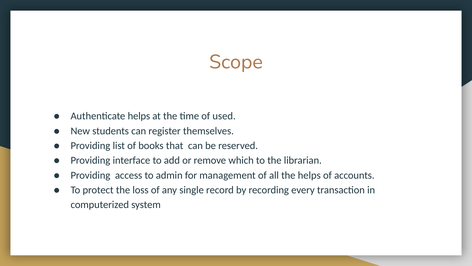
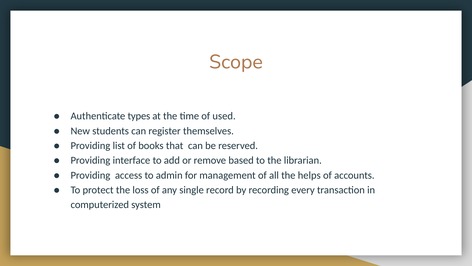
Authenticate helps: helps -> types
which: which -> based
